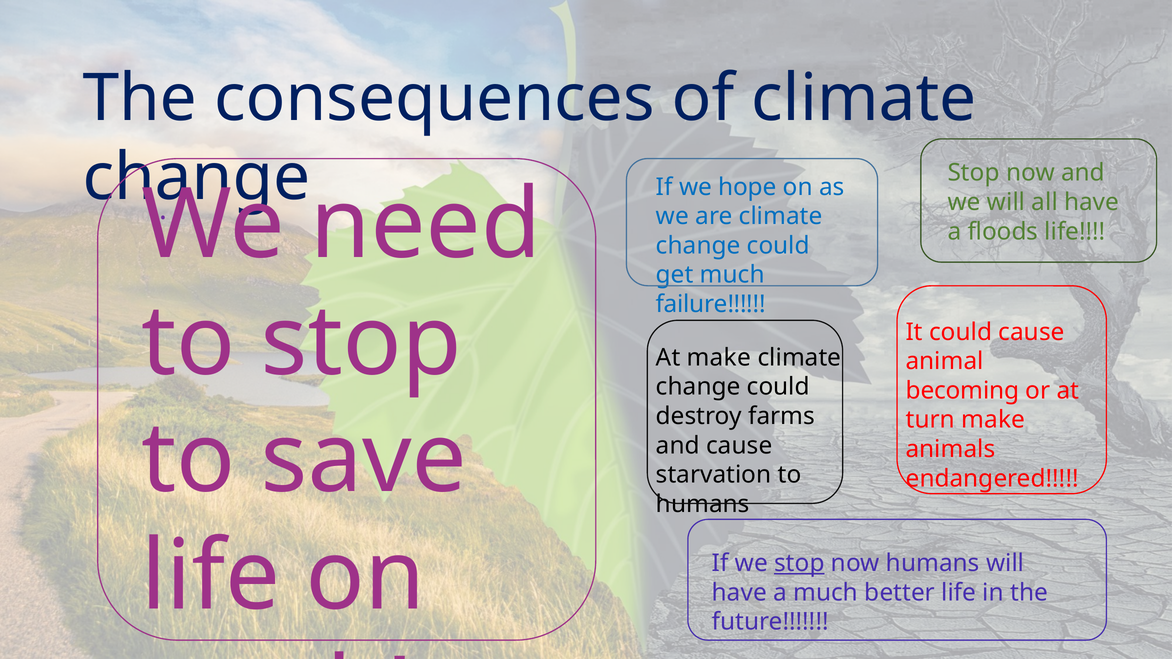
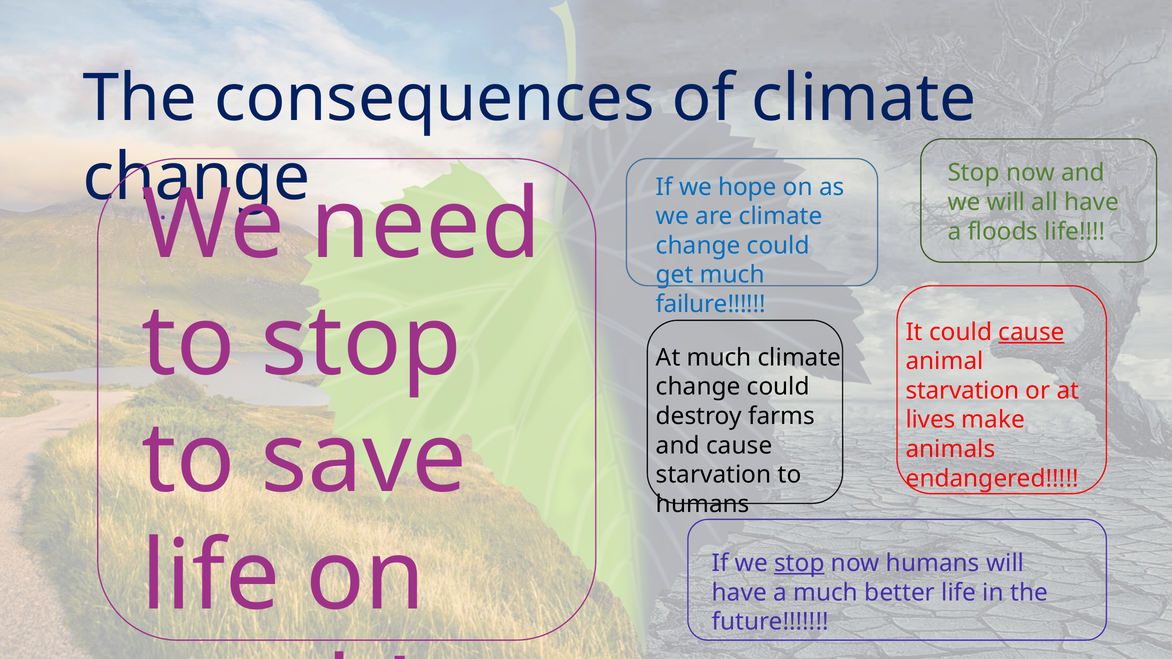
cause at (1032, 332) underline: none -> present
At make: make -> much
becoming at (962, 391): becoming -> starvation
turn: turn -> lives
